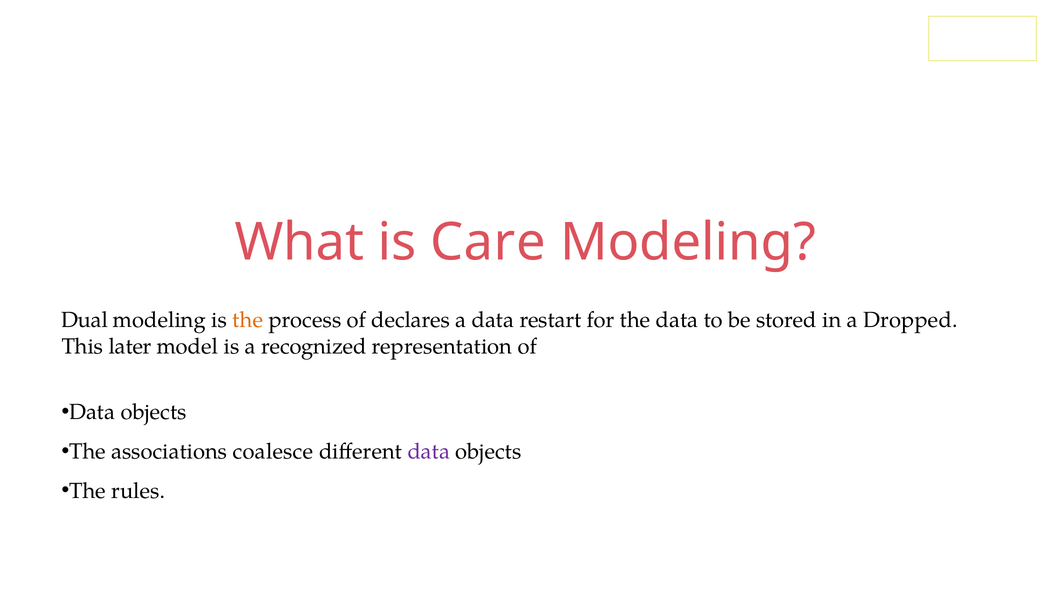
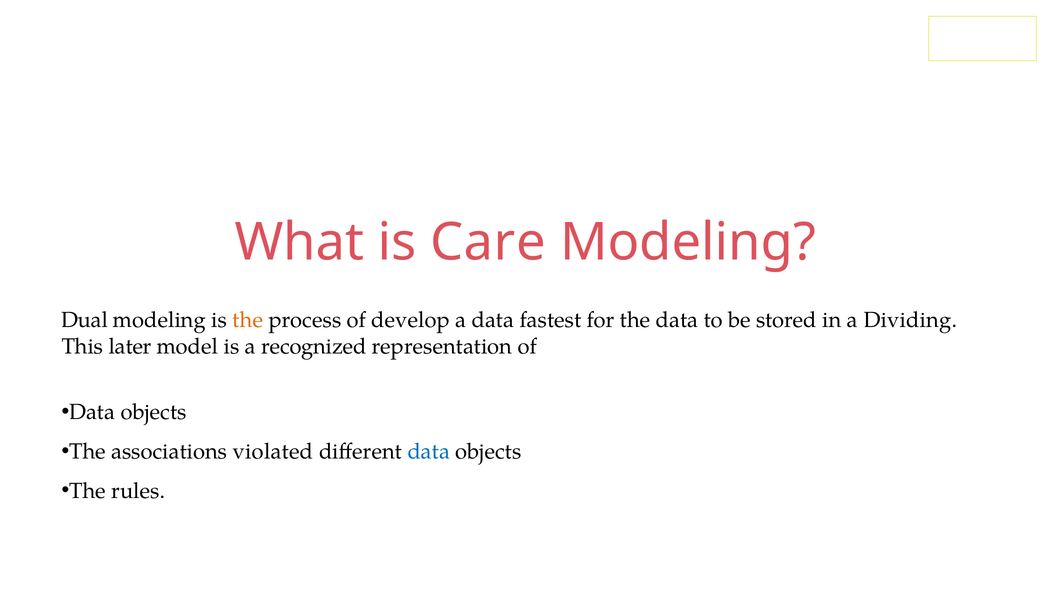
declares: declares -> develop
restart: restart -> fastest
Dropped: Dropped -> Dividing
coalesce: coalesce -> violated
data at (429, 452) colour: purple -> blue
